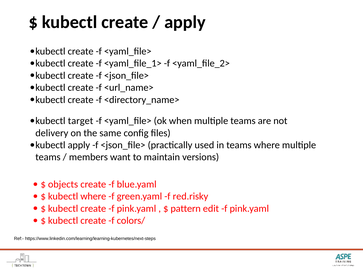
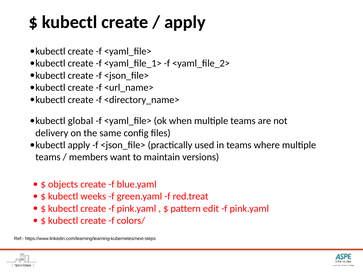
target: target -> global
kubectl where: where -> weeks
red.risky: red.risky -> red.treat
